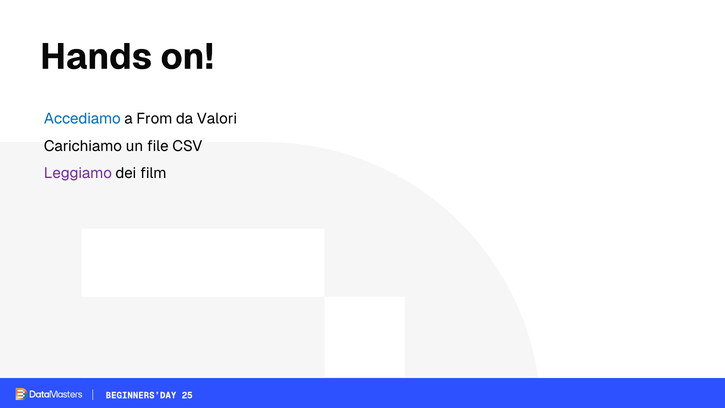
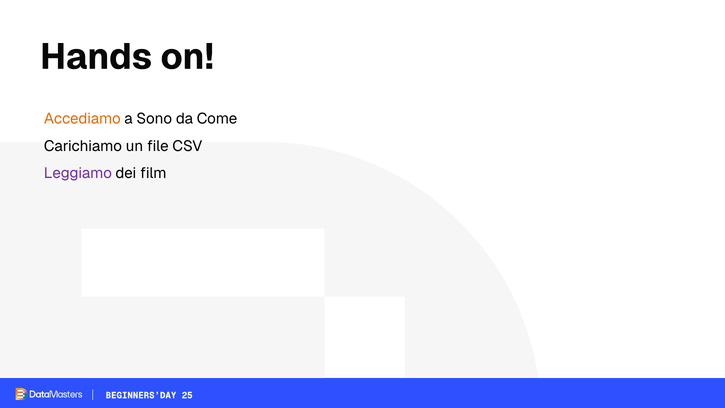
Accediamo colour: blue -> orange
From: From -> Sono
Valori: Valori -> Come
